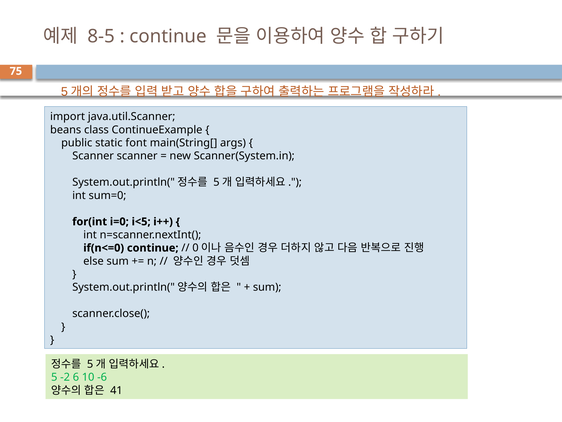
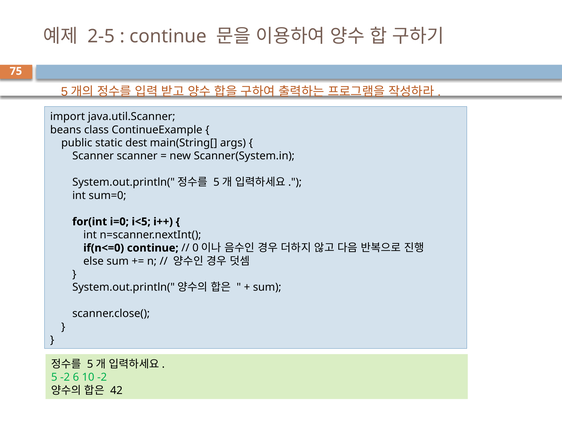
8-5: 8-5 -> 2-5
font: font -> dest
10 -6: -6 -> -2
41: 41 -> 42
